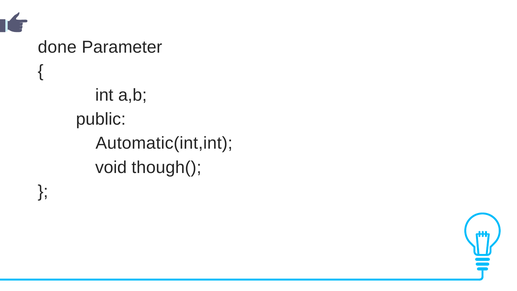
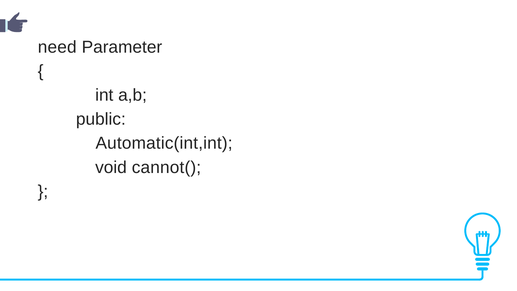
done: done -> need
though(: though( -> cannot(
